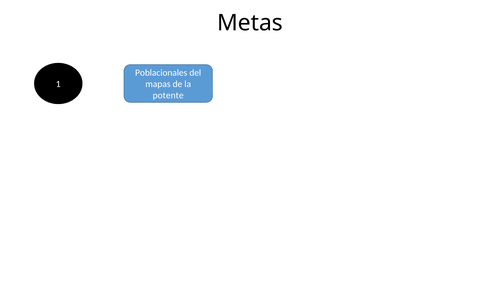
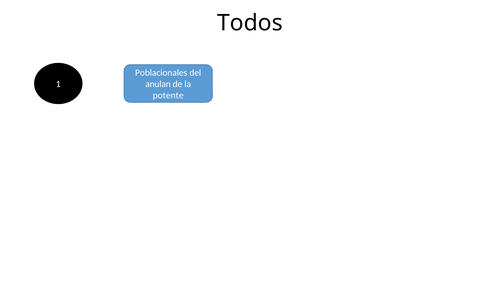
Metas: Metas -> Todos
mapas: mapas -> anulan
